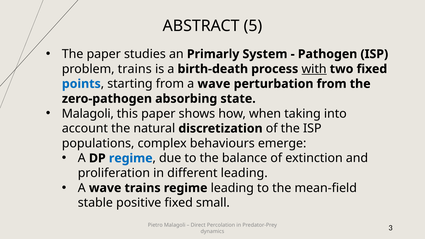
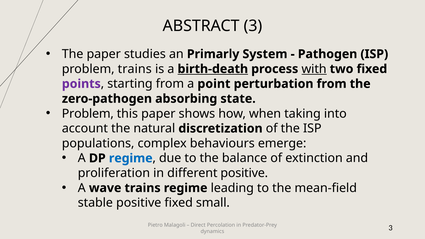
ABSTRACT 5: 5 -> 3
birth-death underline: none -> present
points colour: blue -> purple
from a wave: wave -> point
Malagoli at (88, 114): Malagoli -> Problem
different leading: leading -> positive
